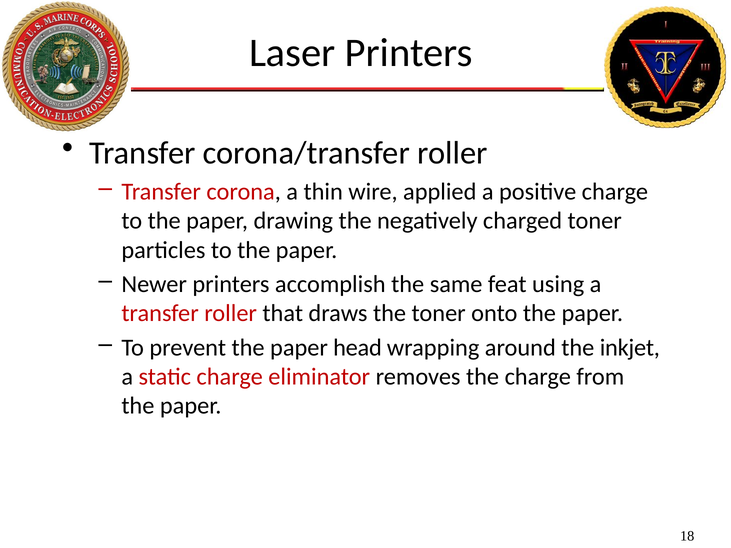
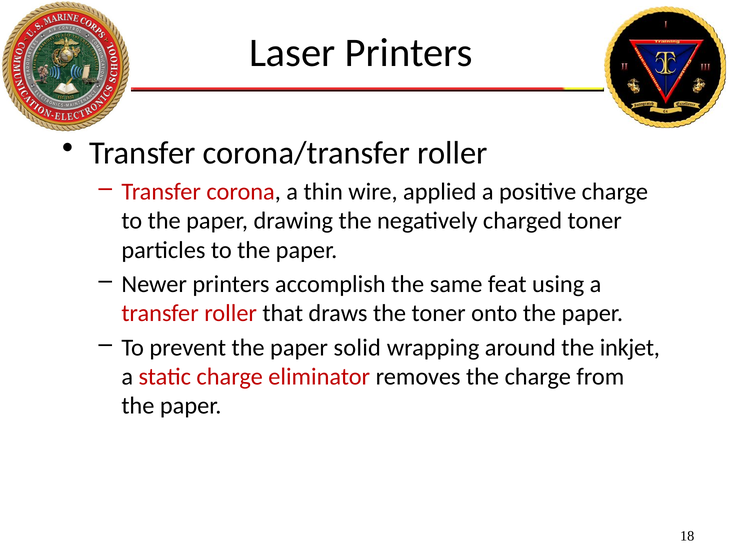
head: head -> solid
